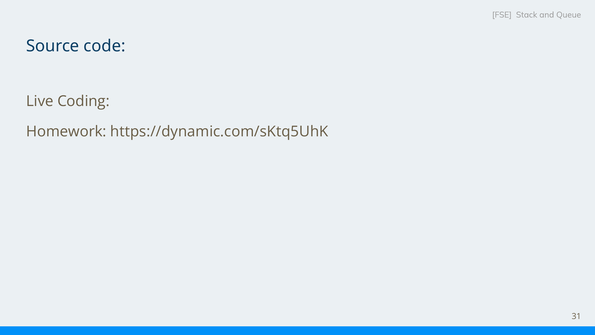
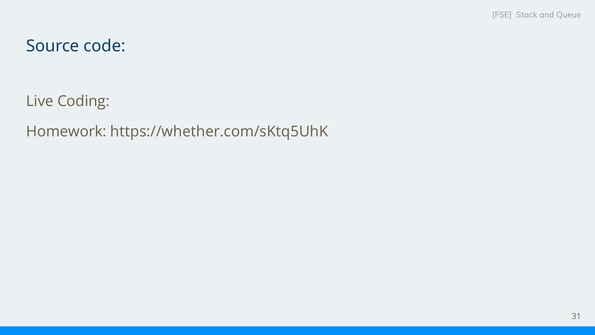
https://dynamic.com/sKtq5UhK: https://dynamic.com/sKtq5UhK -> https://whether.com/sKtq5UhK
